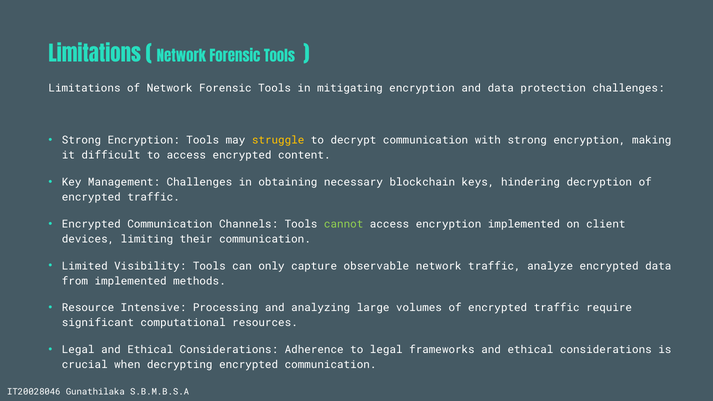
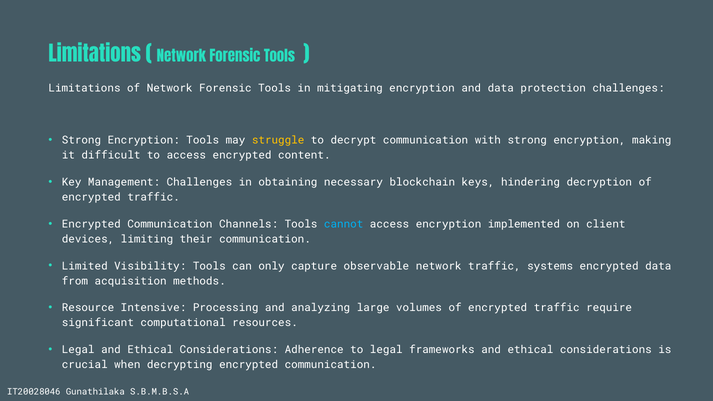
cannot colour: light green -> light blue
analyze: analyze -> systems
from implemented: implemented -> acquisition
